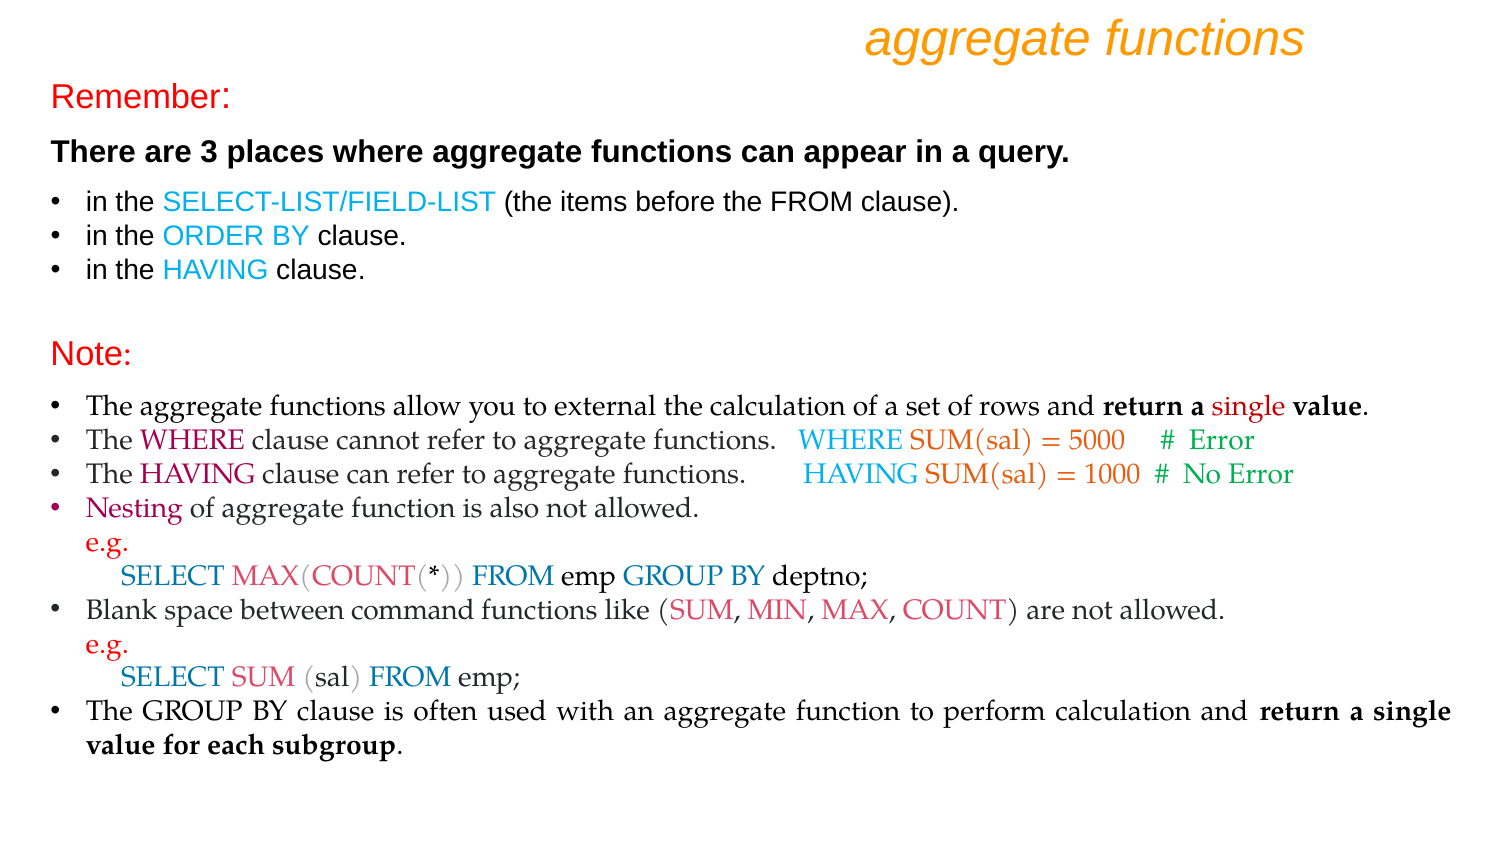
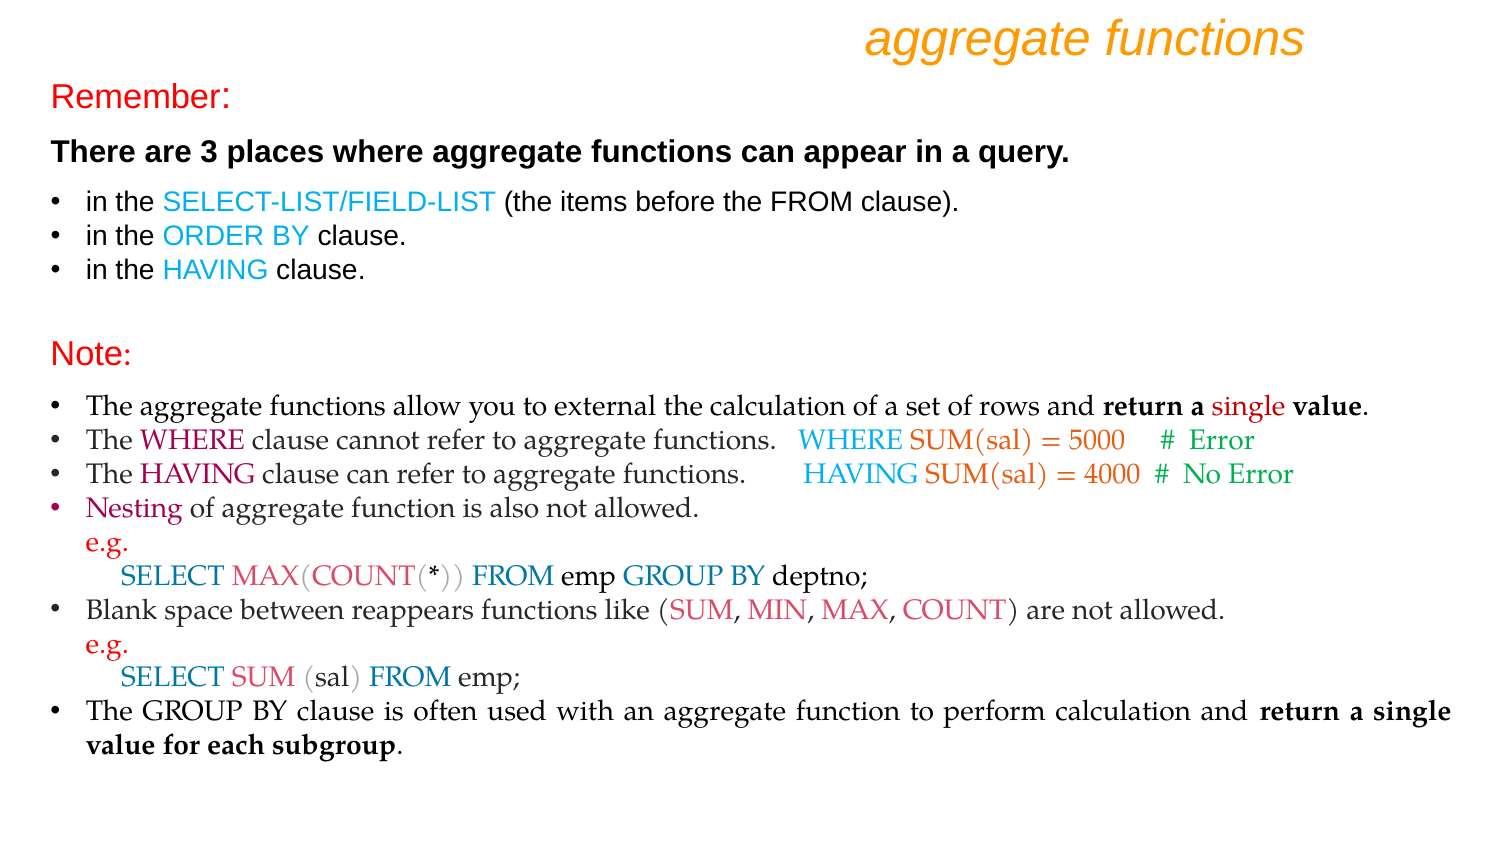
1000: 1000 -> 4000
command: command -> reappears
